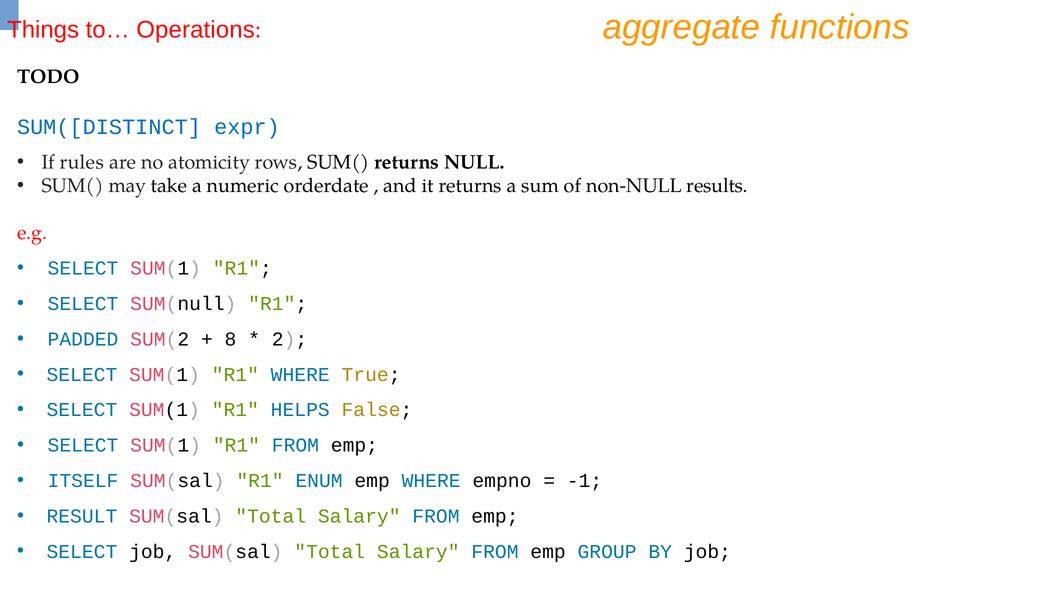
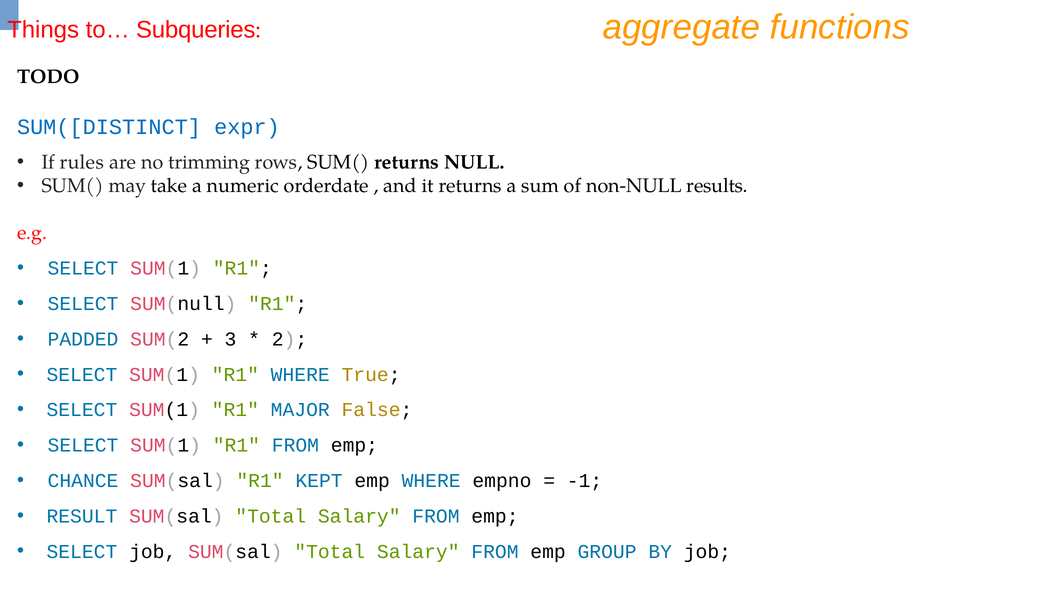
Operations: Operations -> Subqueries
atomicity: atomicity -> trimming
8: 8 -> 3
HELPS: HELPS -> MAJOR
ITSELF: ITSELF -> CHANCE
ENUM: ENUM -> KEPT
